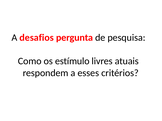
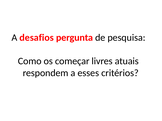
estímulo: estímulo -> começar
